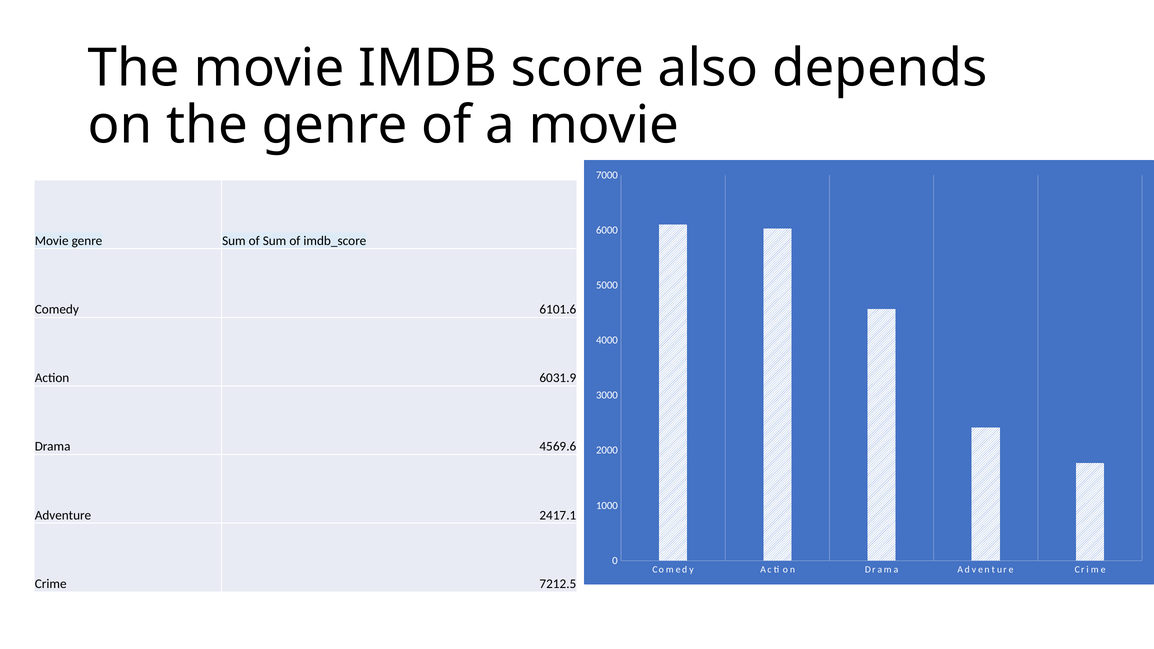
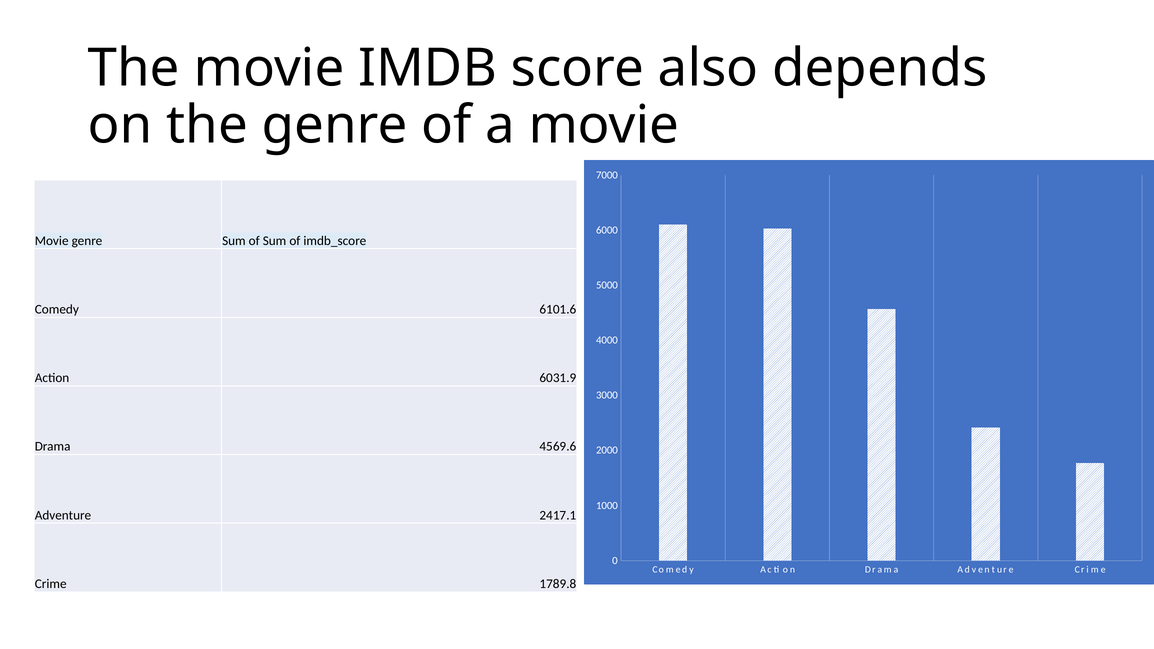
7212.5: 7212.5 -> 1789.8
